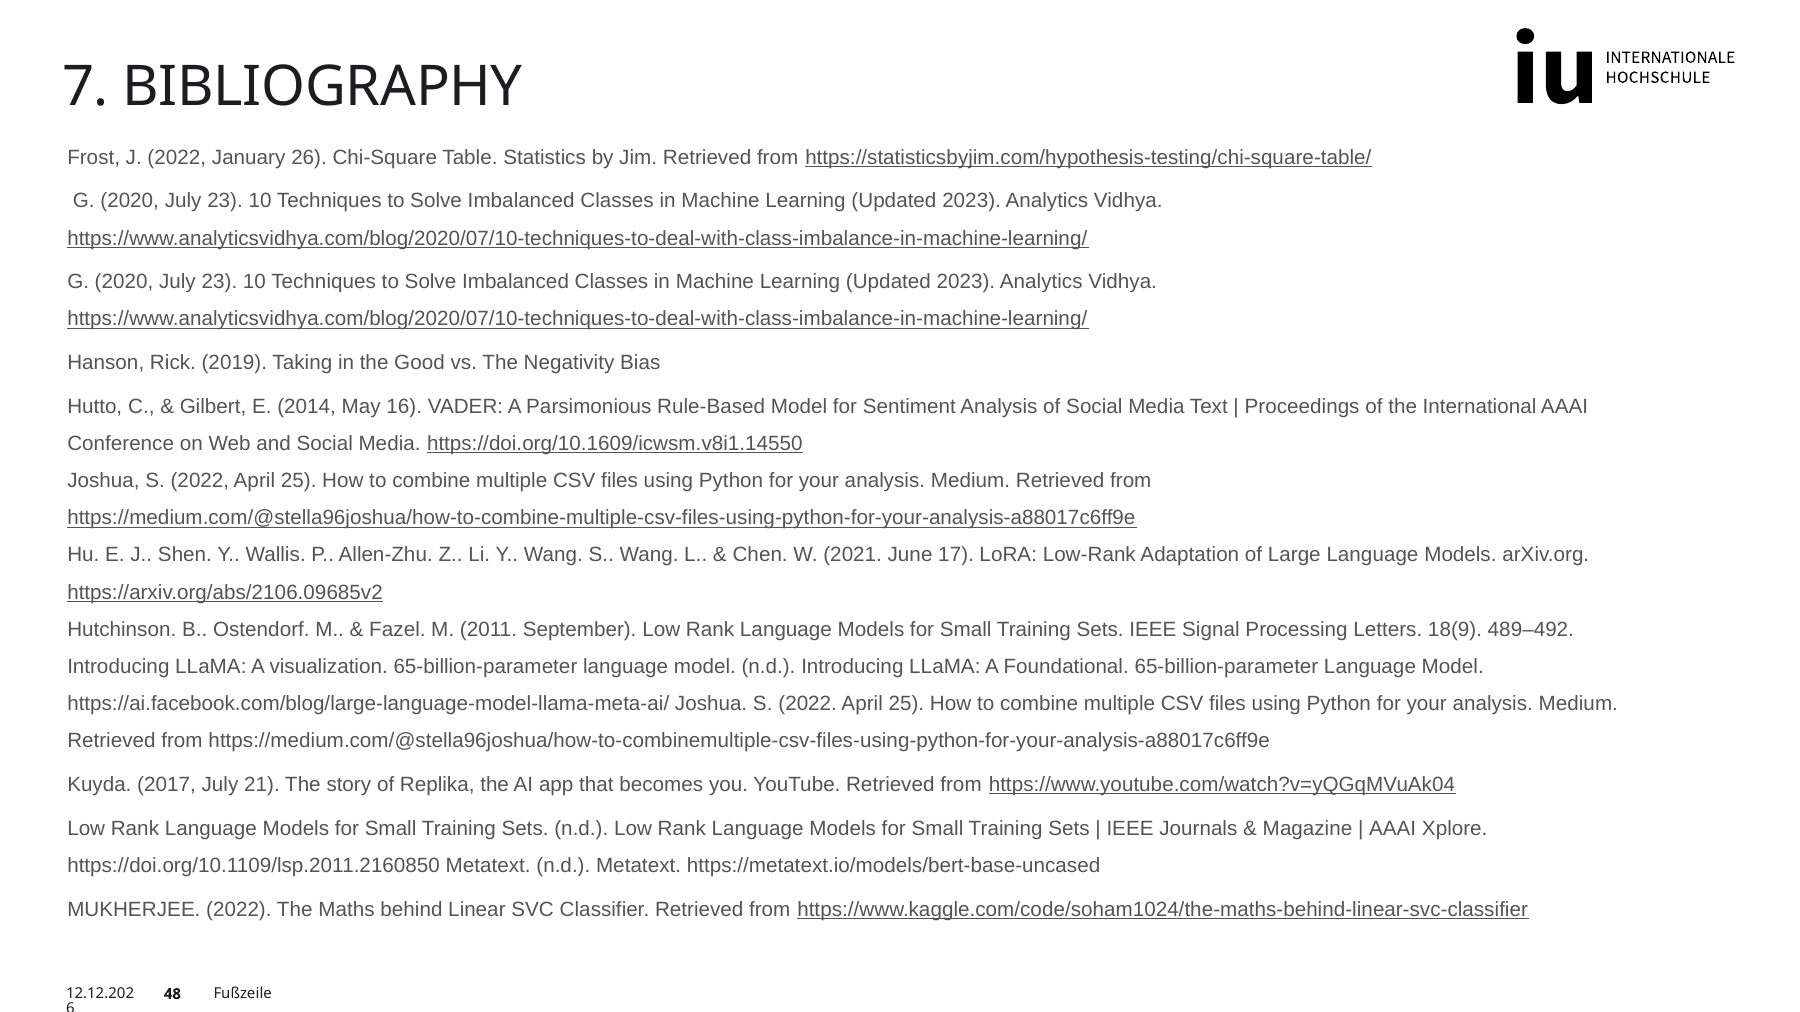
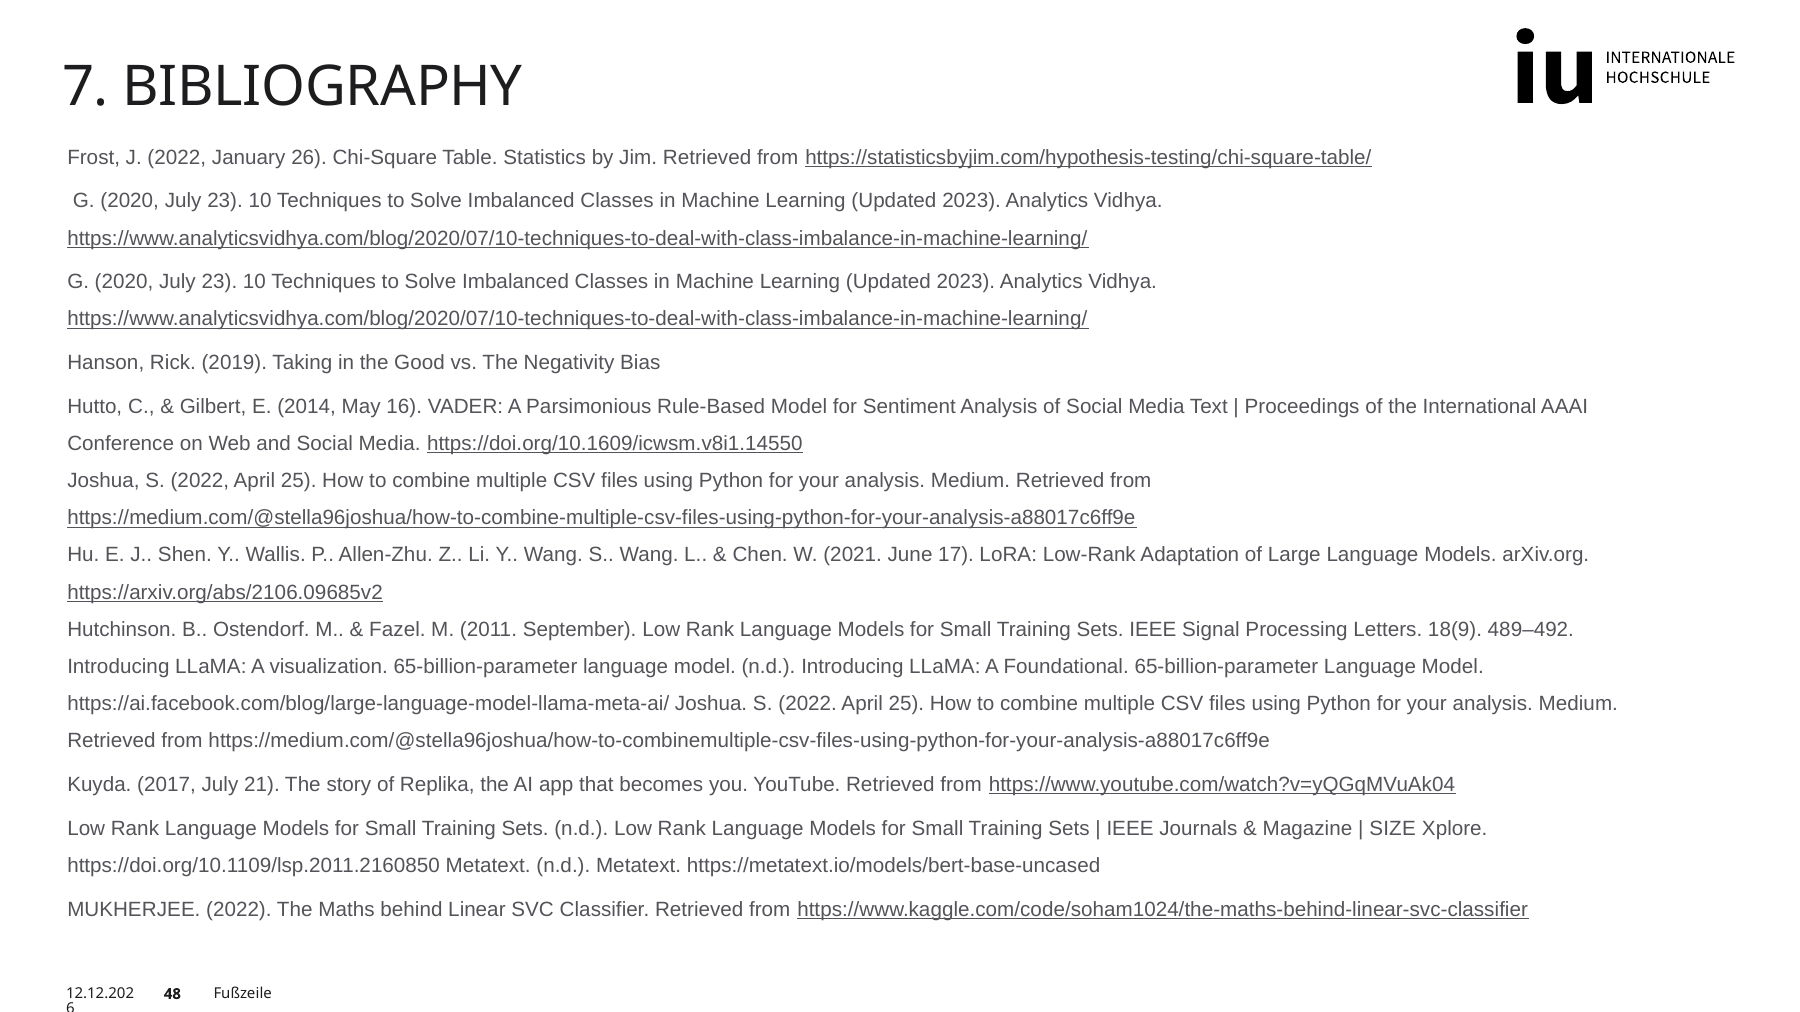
AAAI at (1393, 829): AAAI -> SIZE
